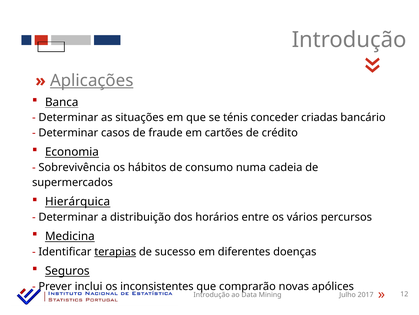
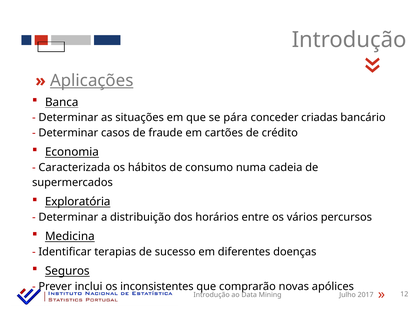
ténis: ténis -> pára
Sobrevivência: Sobrevivência -> Caracterizada
Hierárquica: Hierárquica -> Exploratória
terapias underline: present -> none
